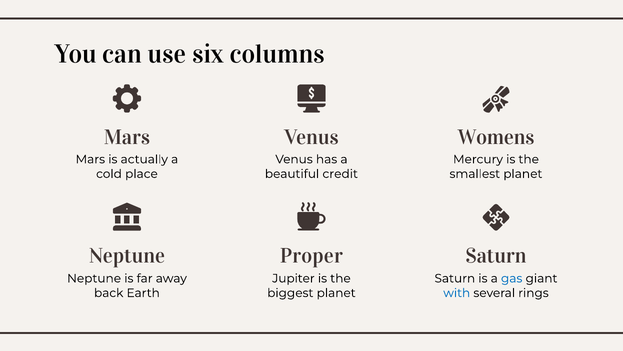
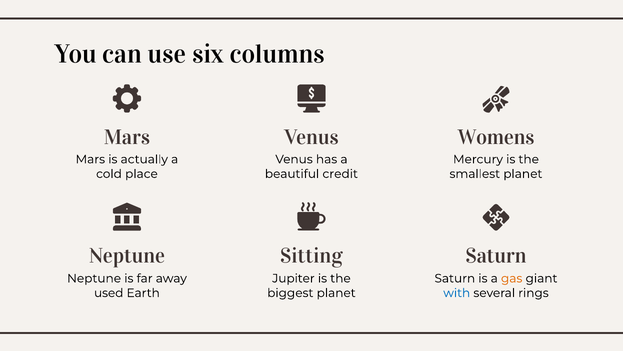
Proper: Proper -> Sitting
gas colour: blue -> orange
back: back -> used
